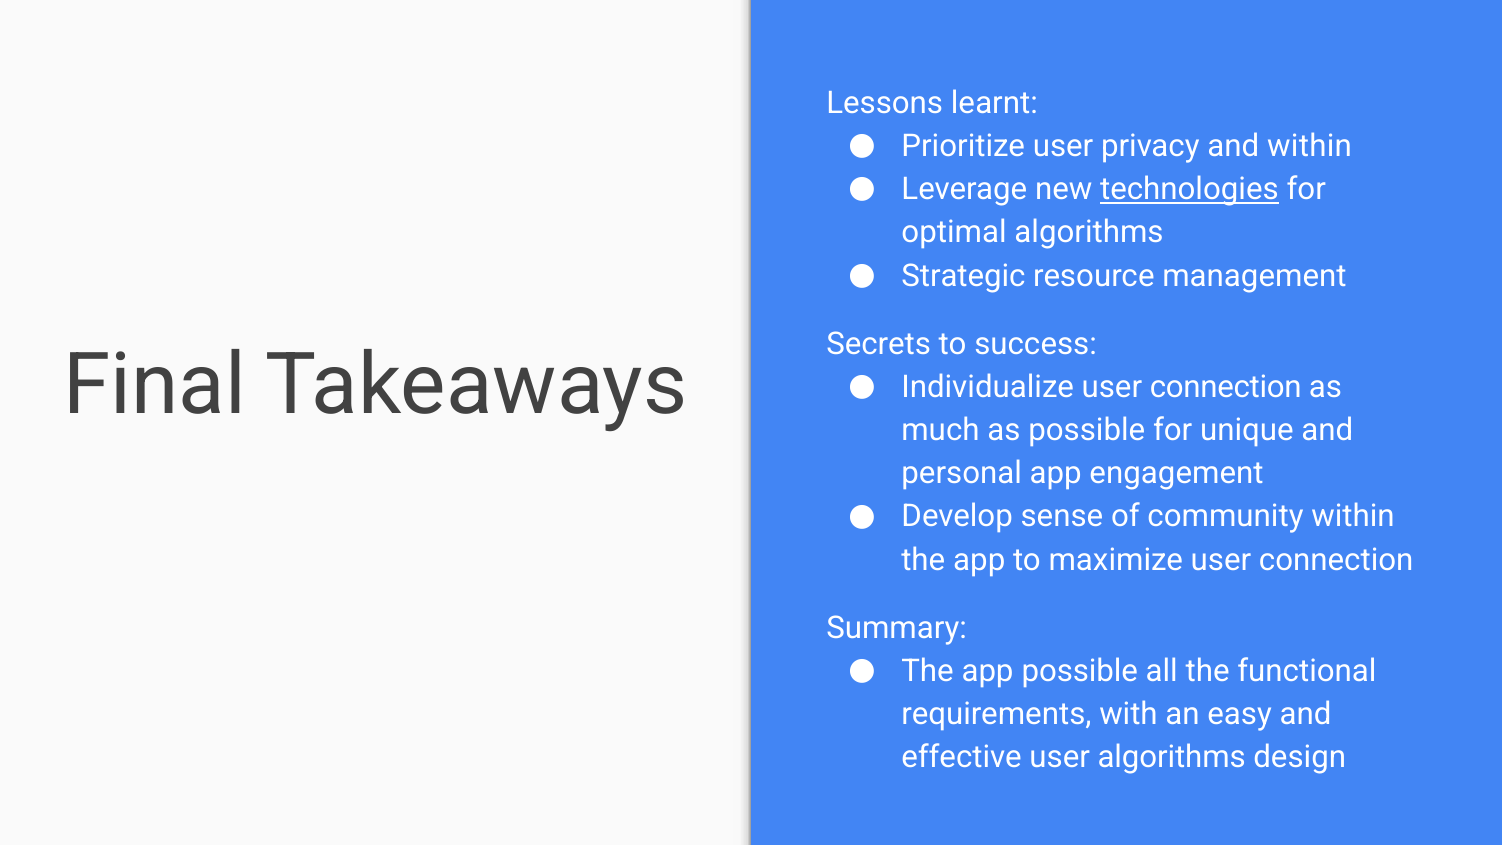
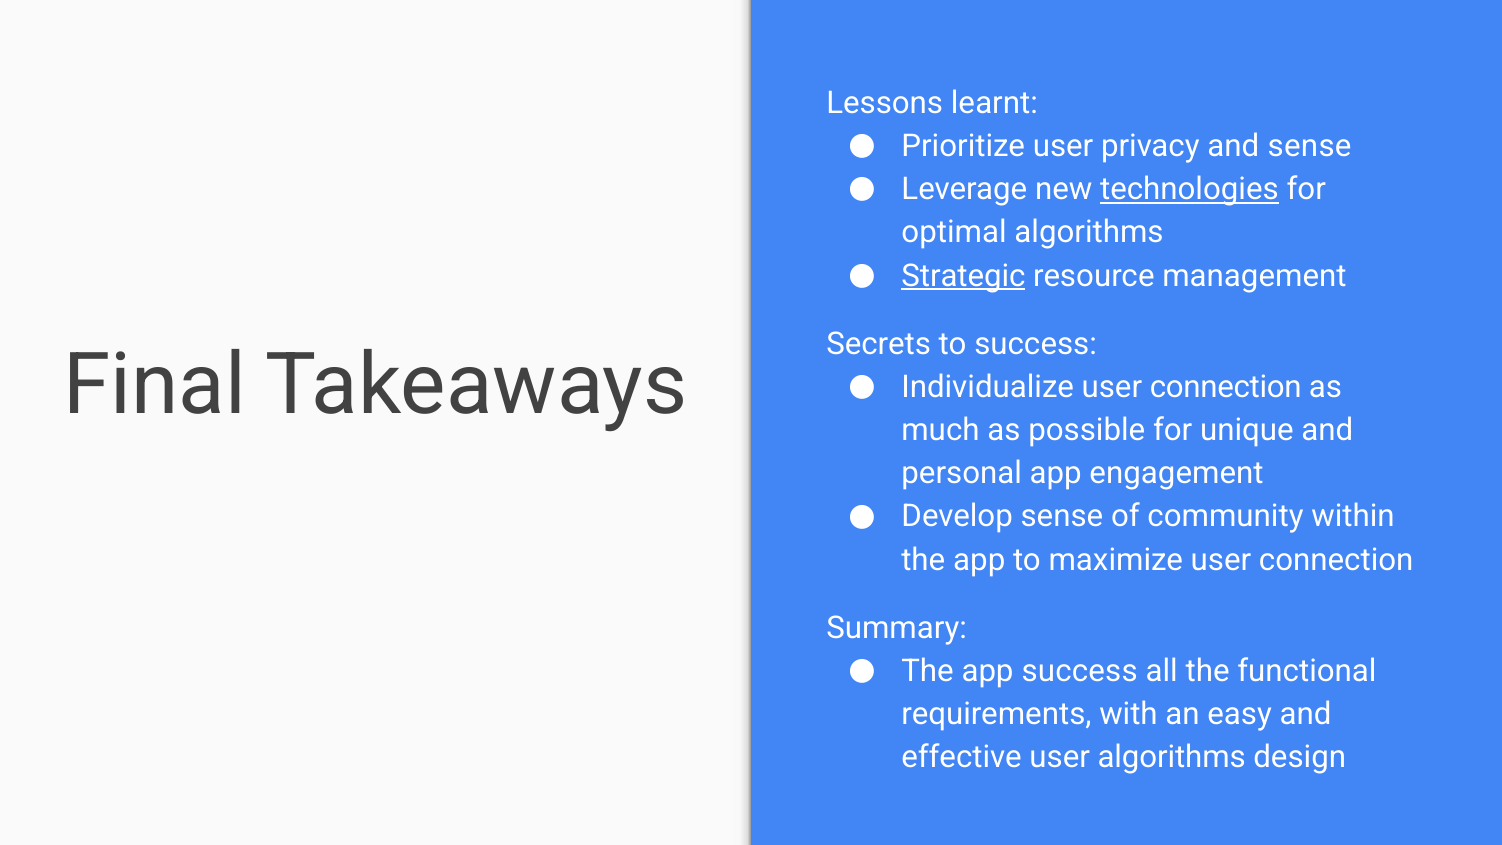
and within: within -> sense
Strategic underline: none -> present
app possible: possible -> success
